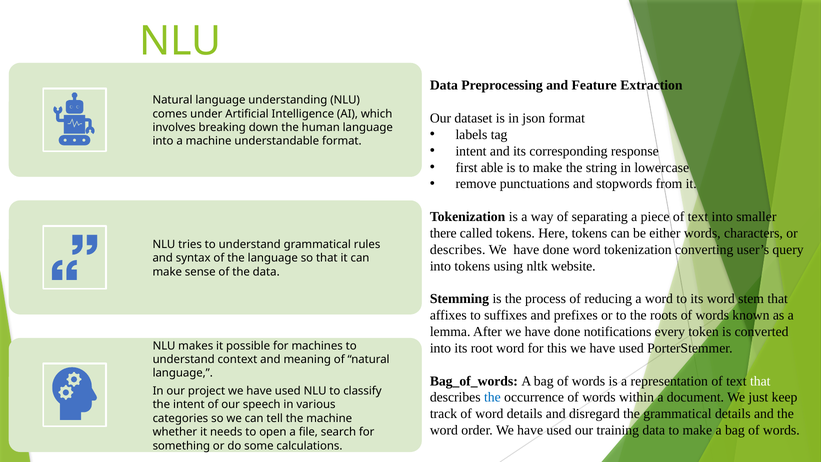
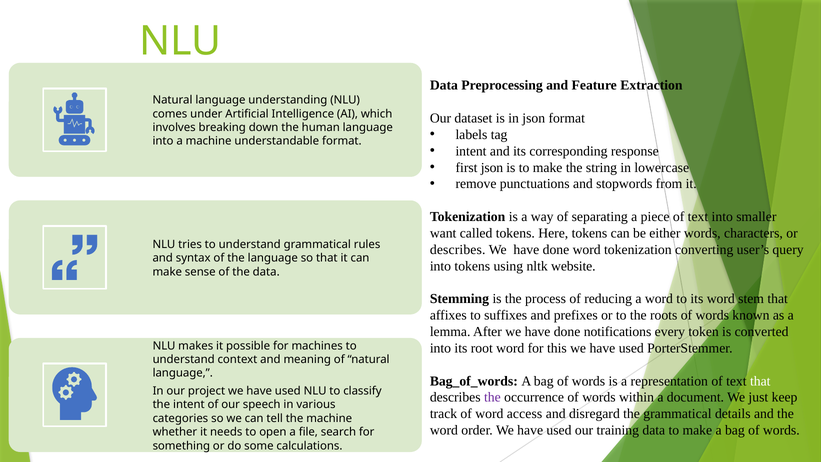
first able: able -> json
there: there -> want
the at (492, 397) colour: blue -> purple
word details: details -> access
